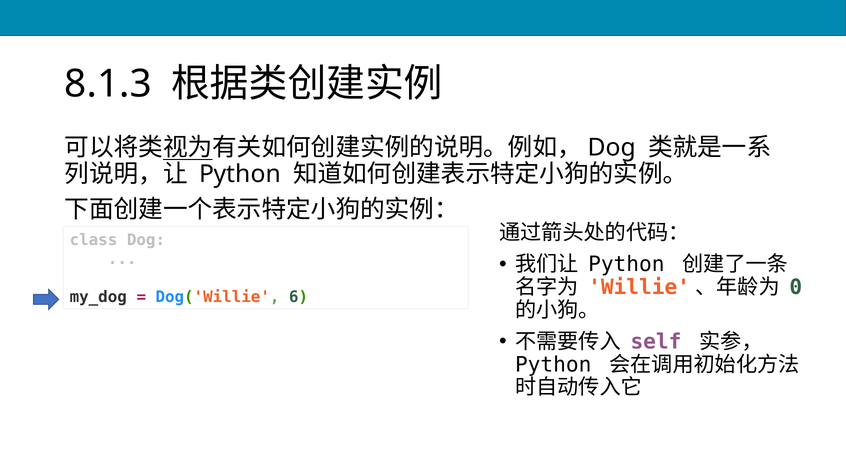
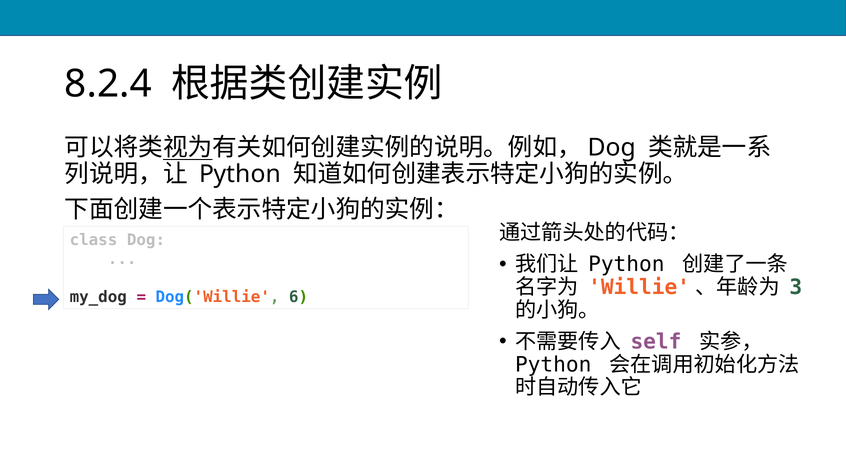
8.1.3: 8.1.3 -> 8.2.4
0: 0 -> 3
